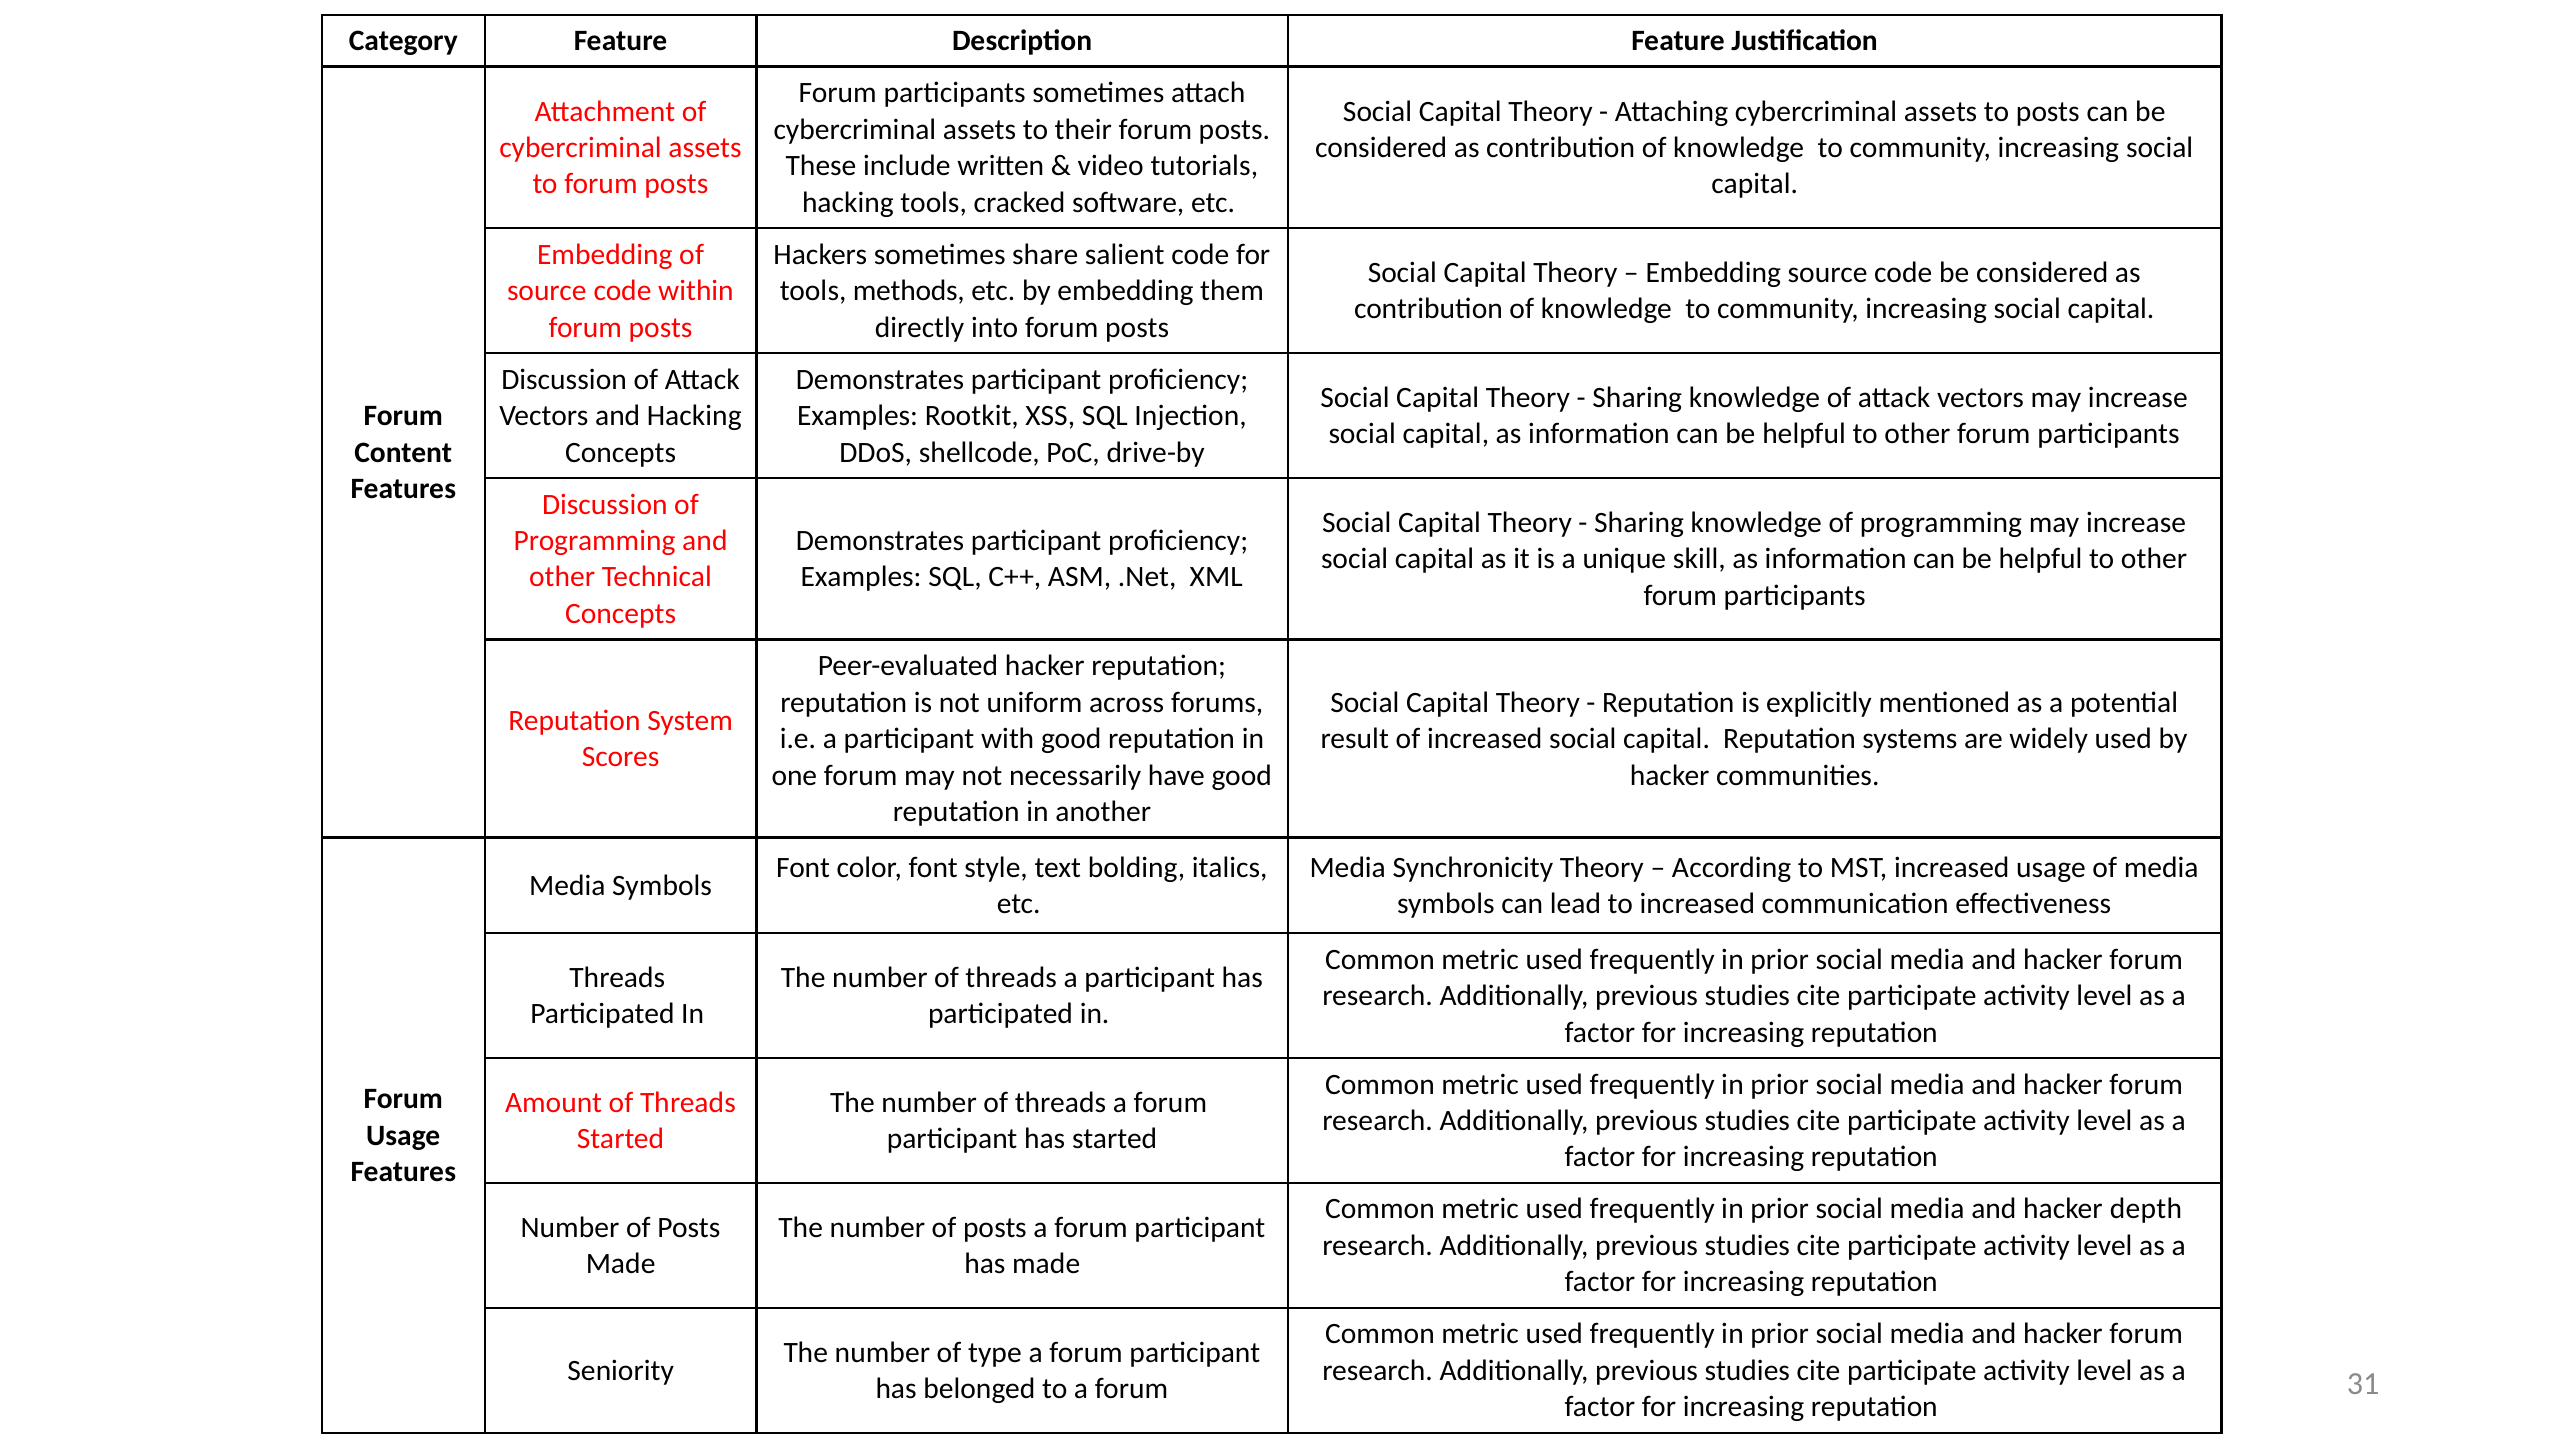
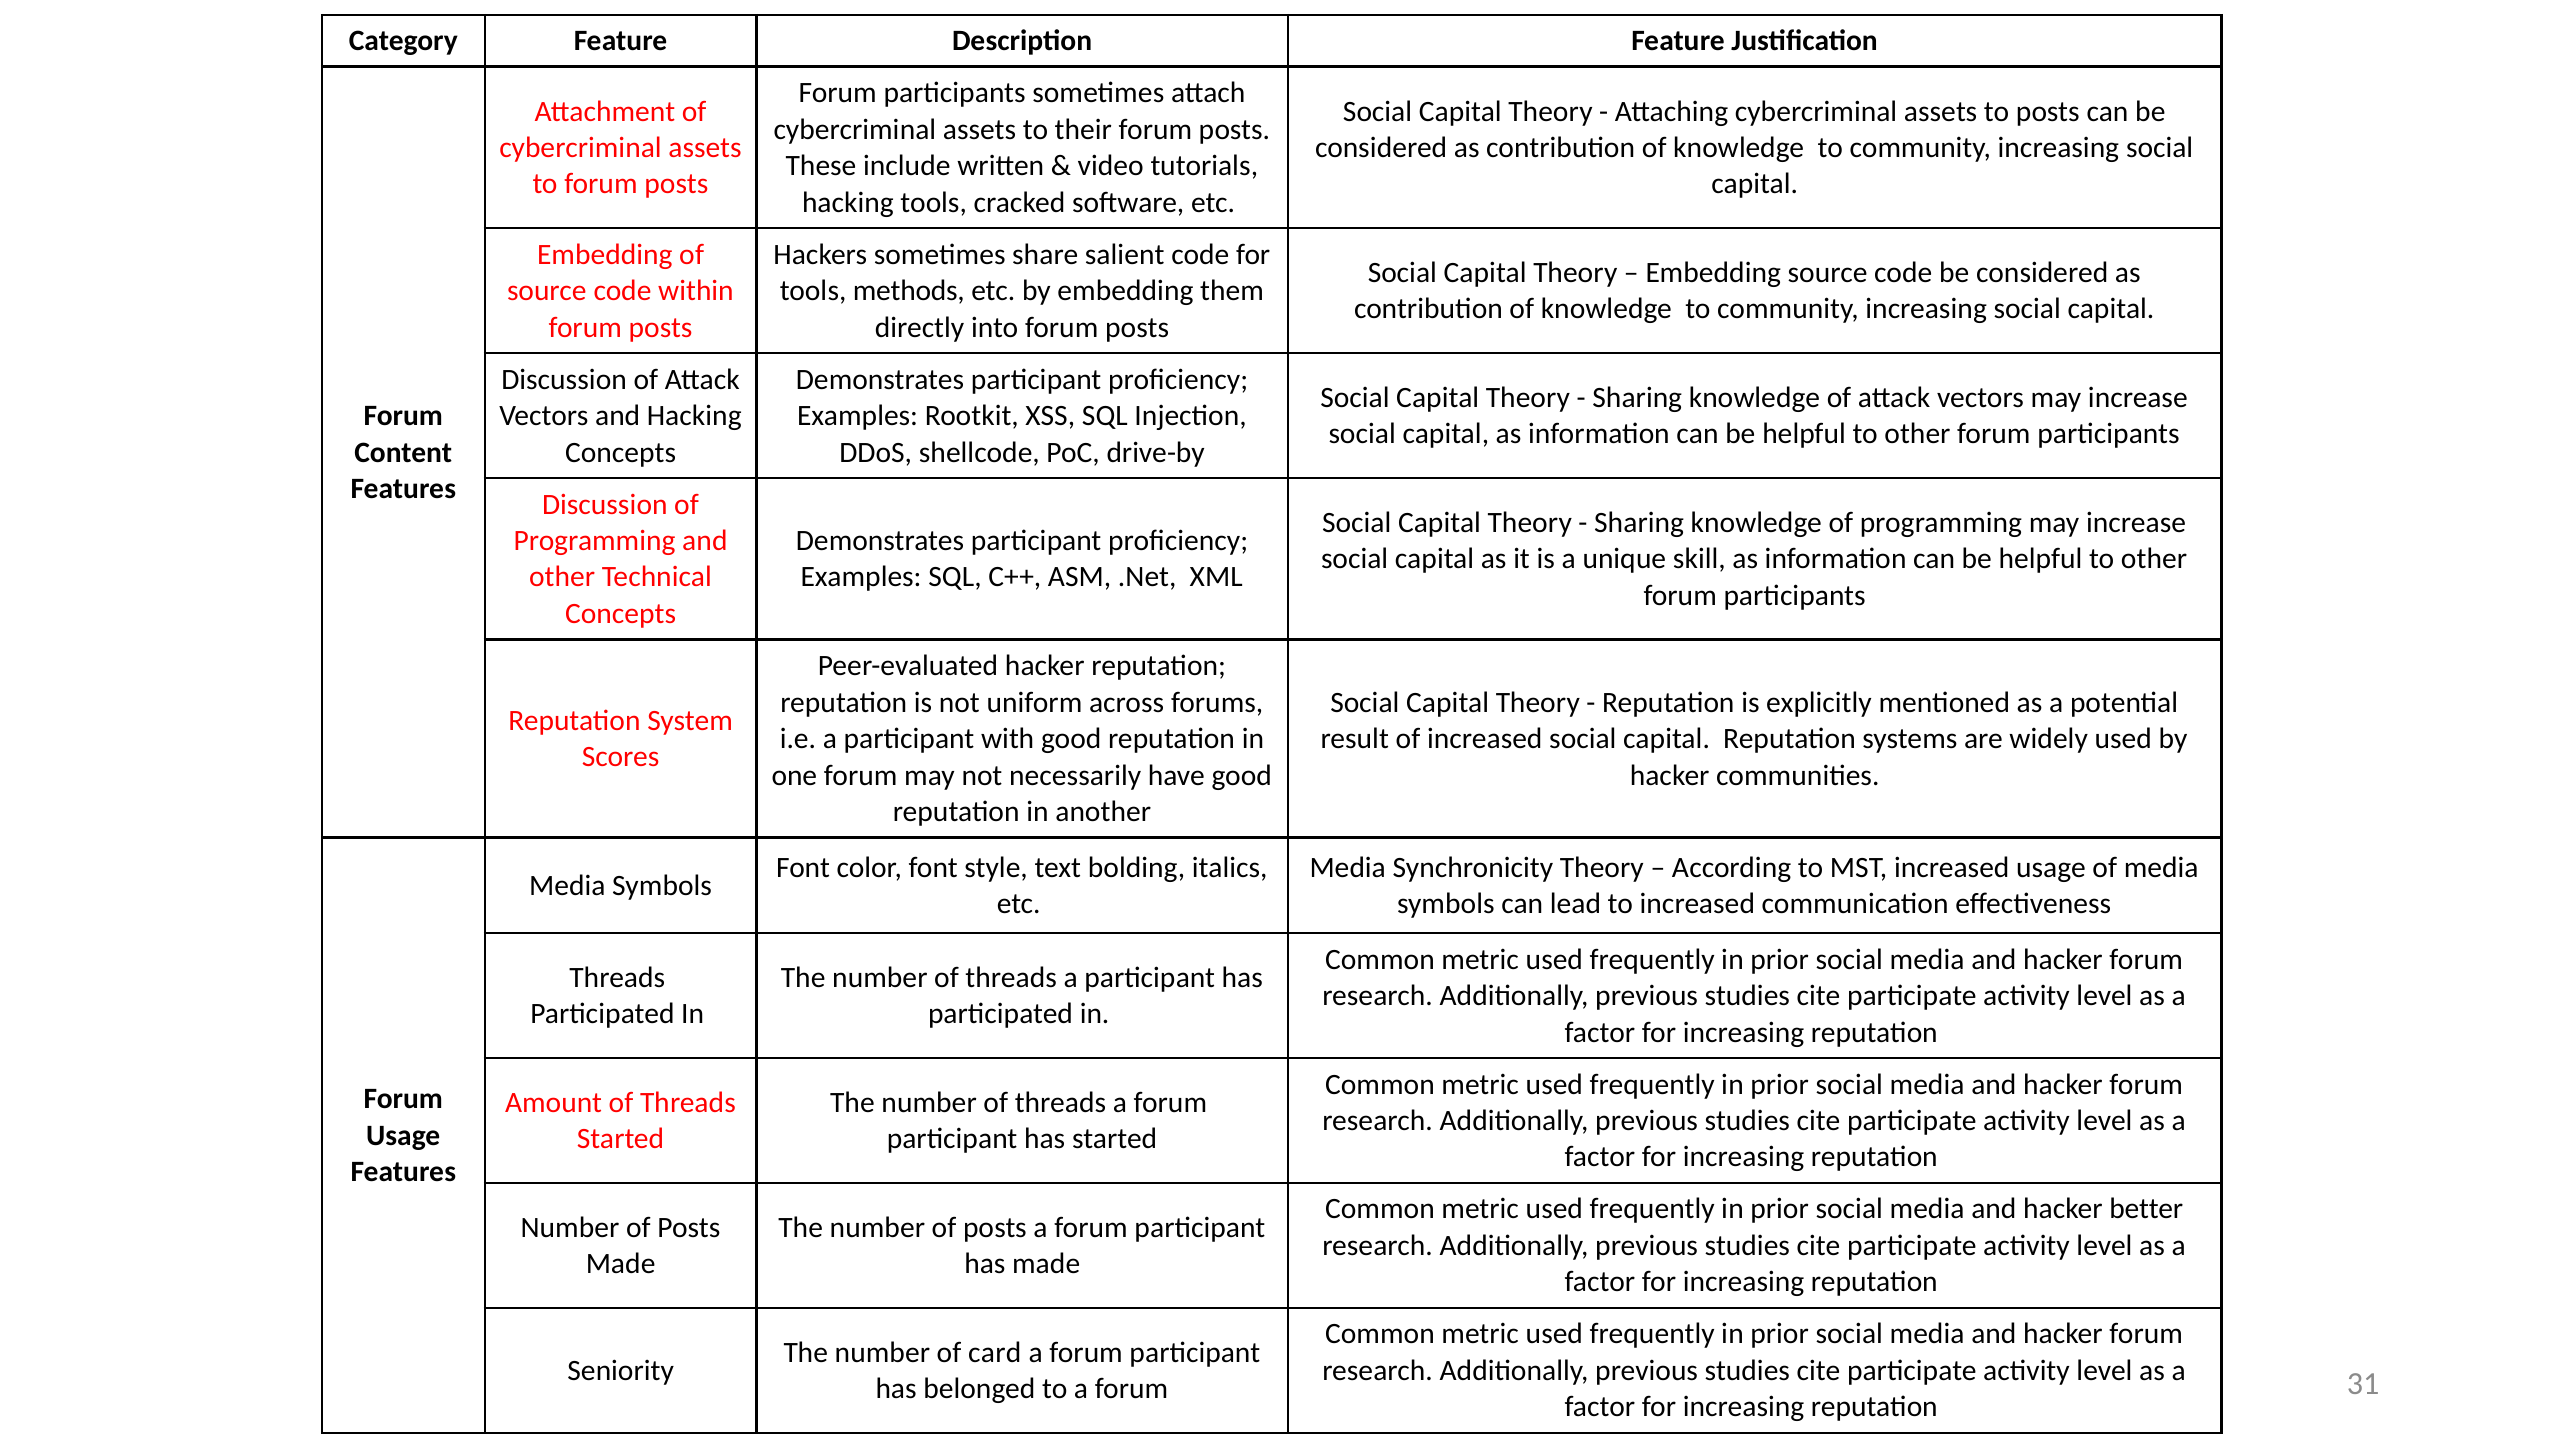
depth: depth -> better
type: type -> card
